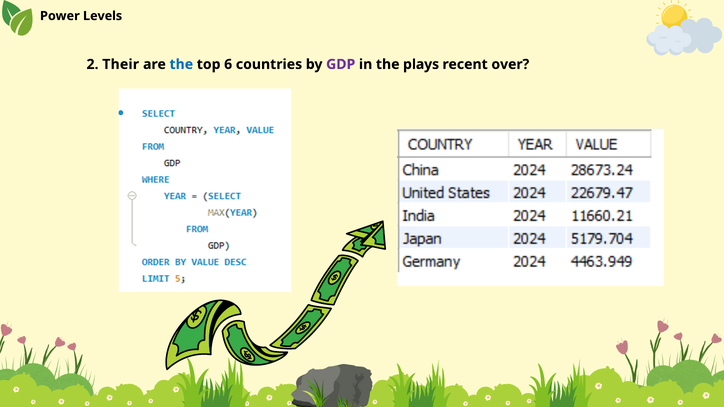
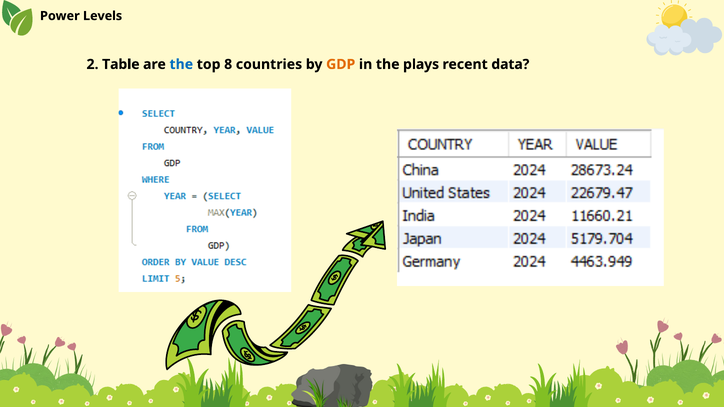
Their: Their -> Table
6: 6 -> 8
GDP colour: purple -> orange
over: over -> data
